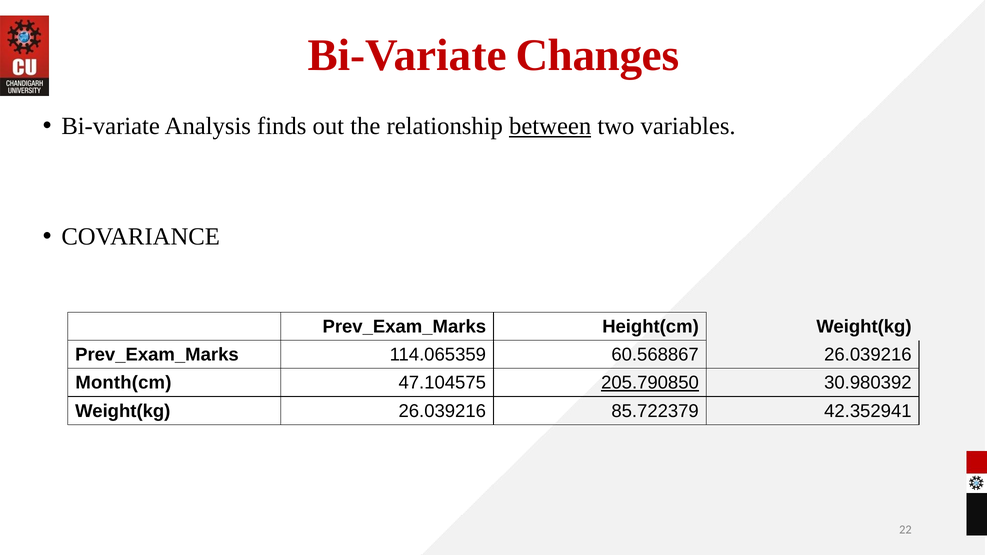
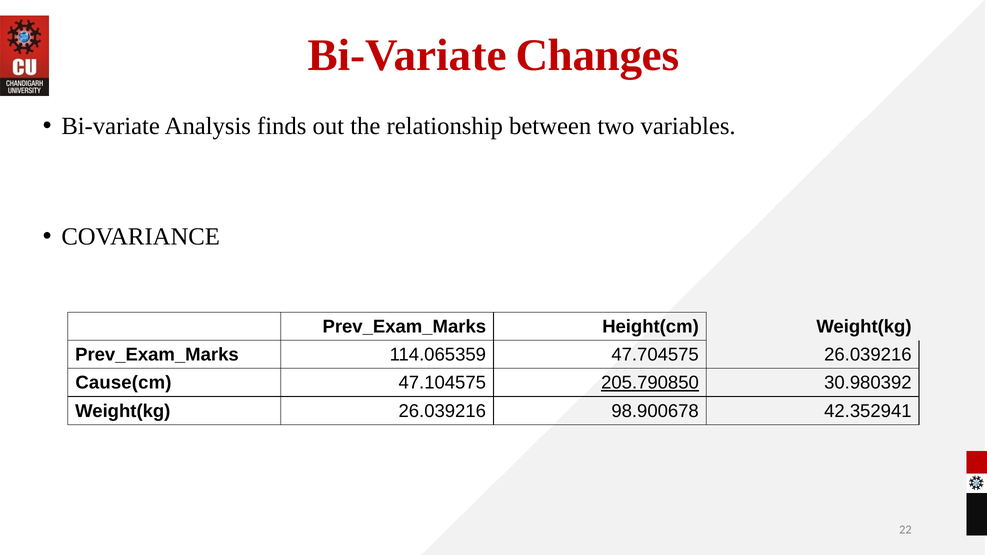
between underline: present -> none
60.568867: 60.568867 -> 47.704575
Month(cm: Month(cm -> Cause(cm
85.722379: 85.722379 -> 98.900678
